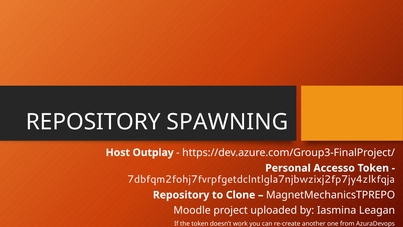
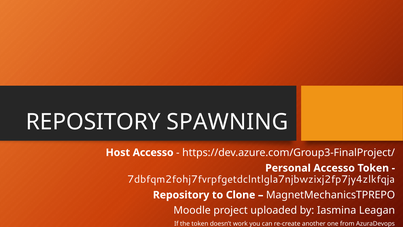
Host Outplay: Outplay -> Accesso
